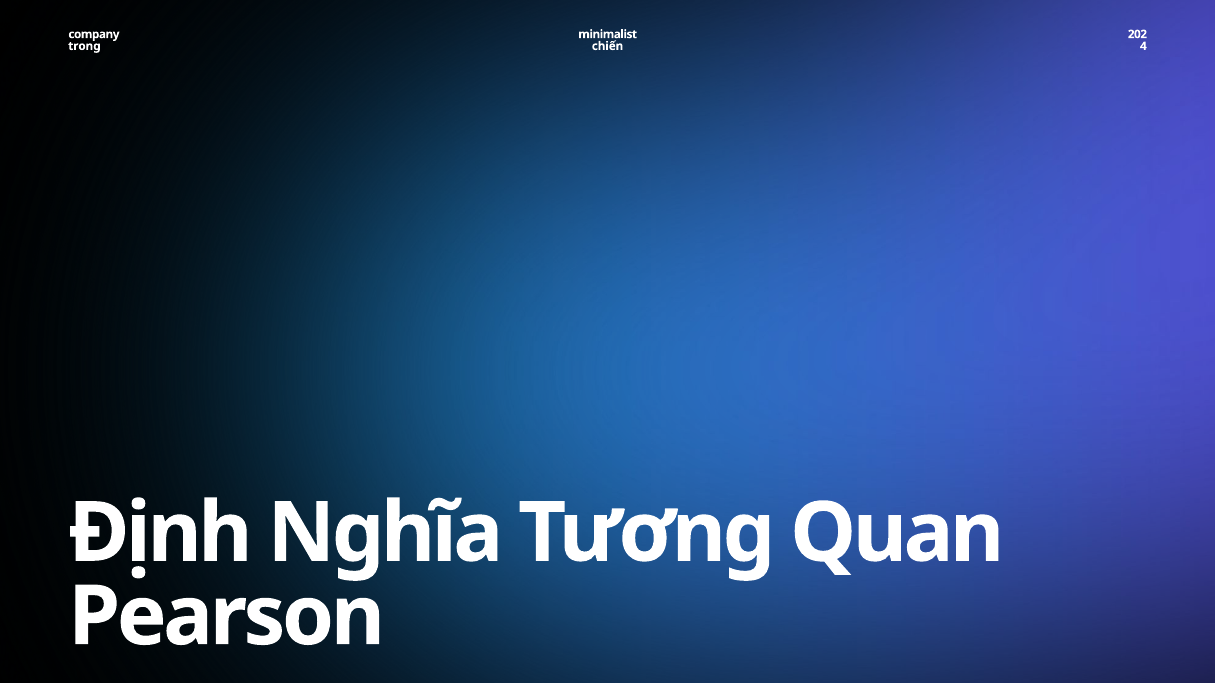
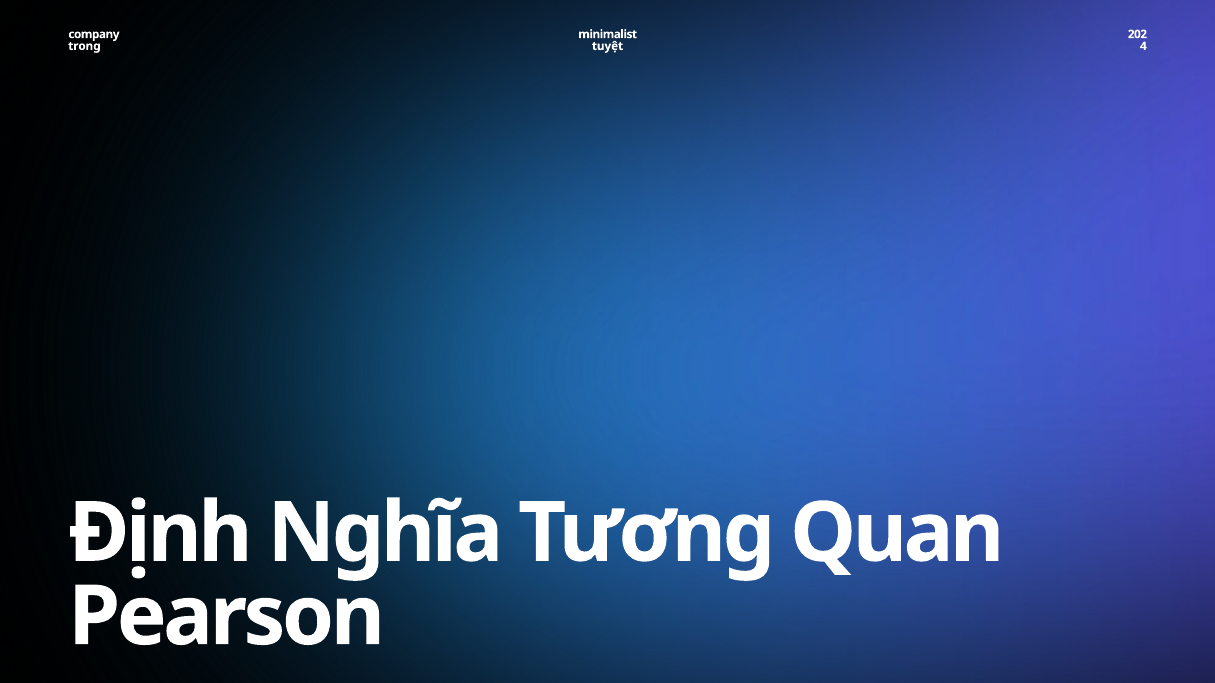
chiến: chiến -> tuyệt
